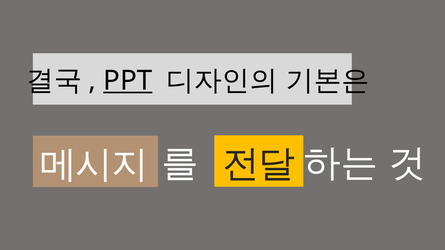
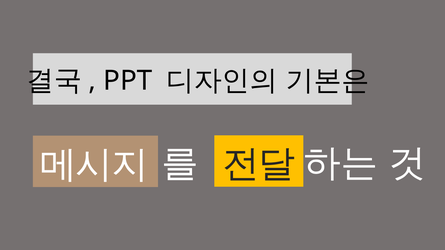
PPT underline: present -> none
